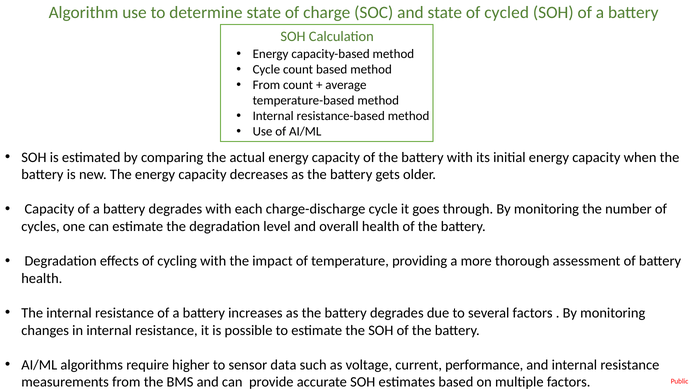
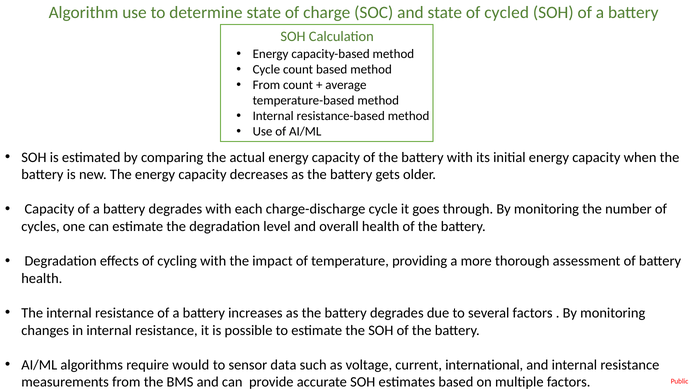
higher: higher -> would
performance: performance -> international
